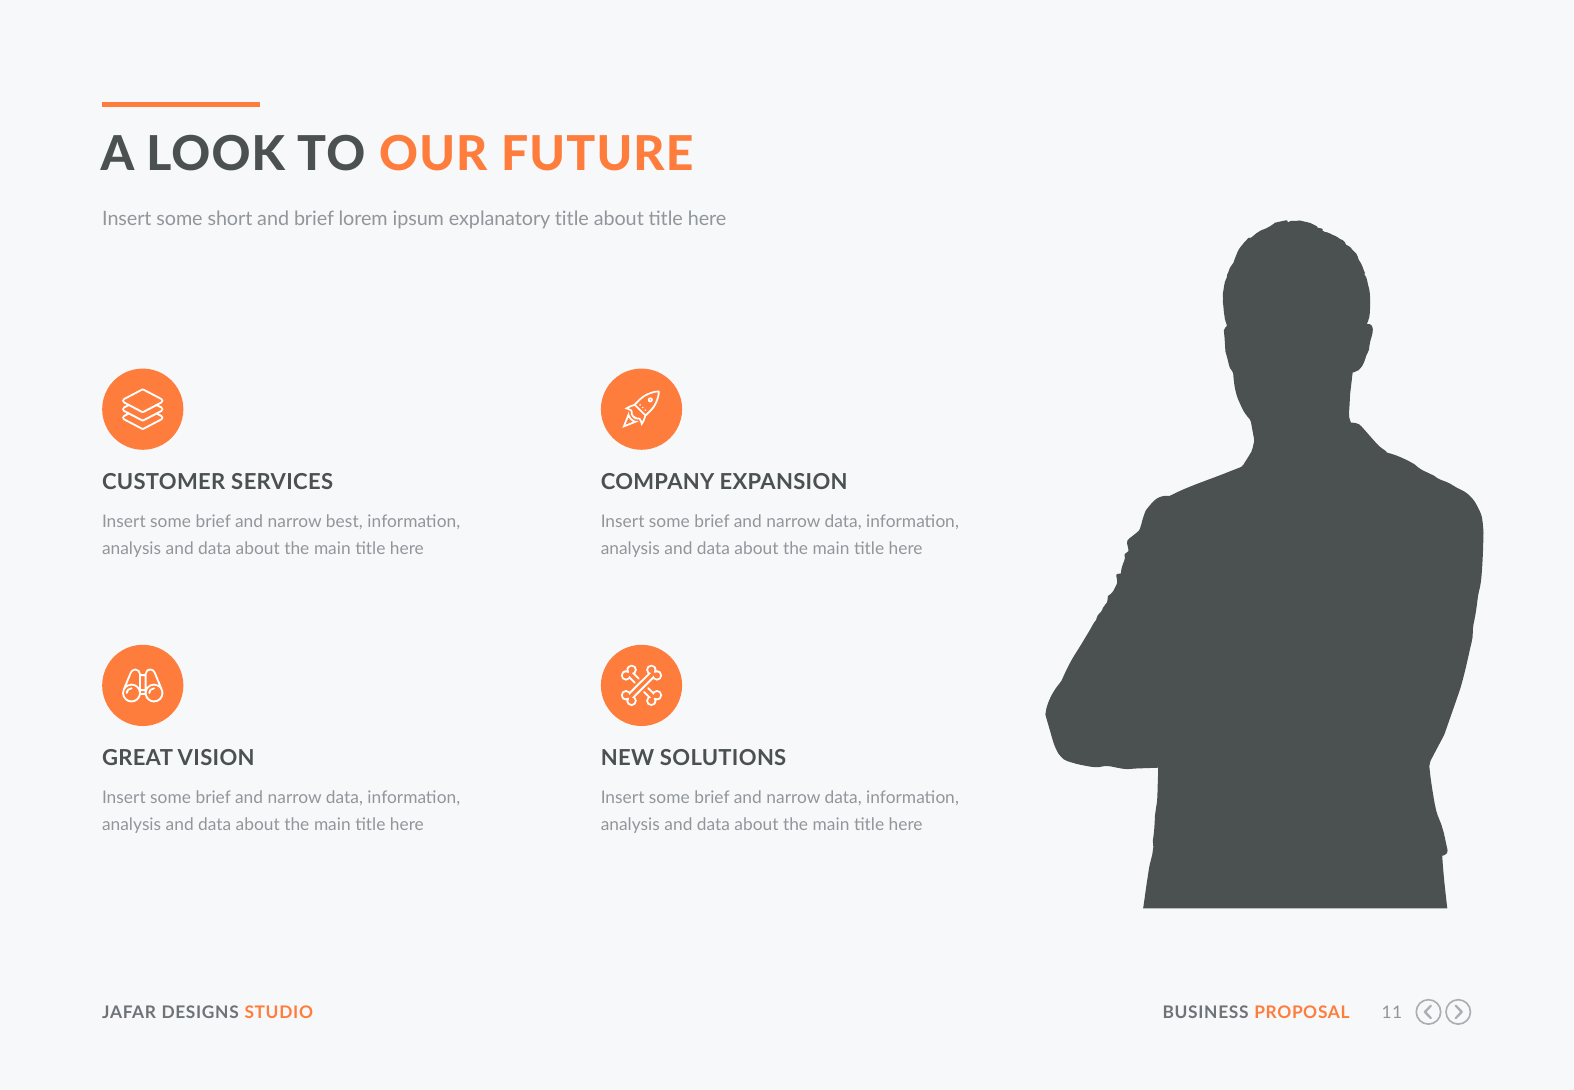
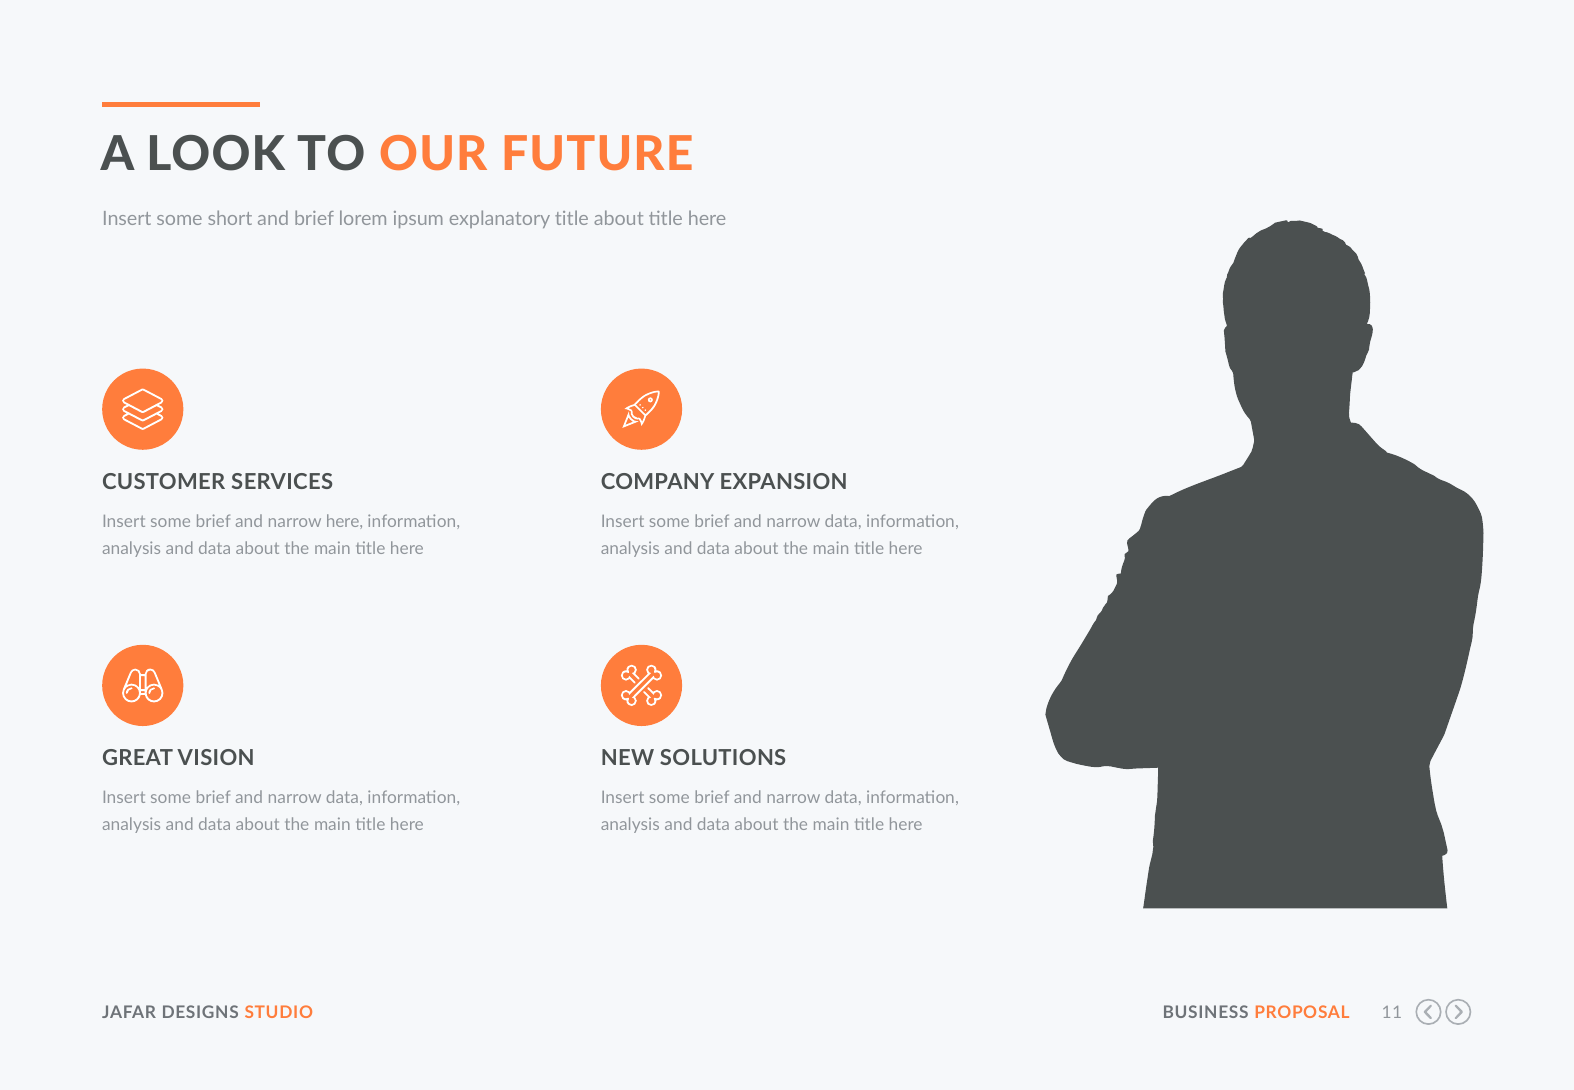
narrow best: best -> here
